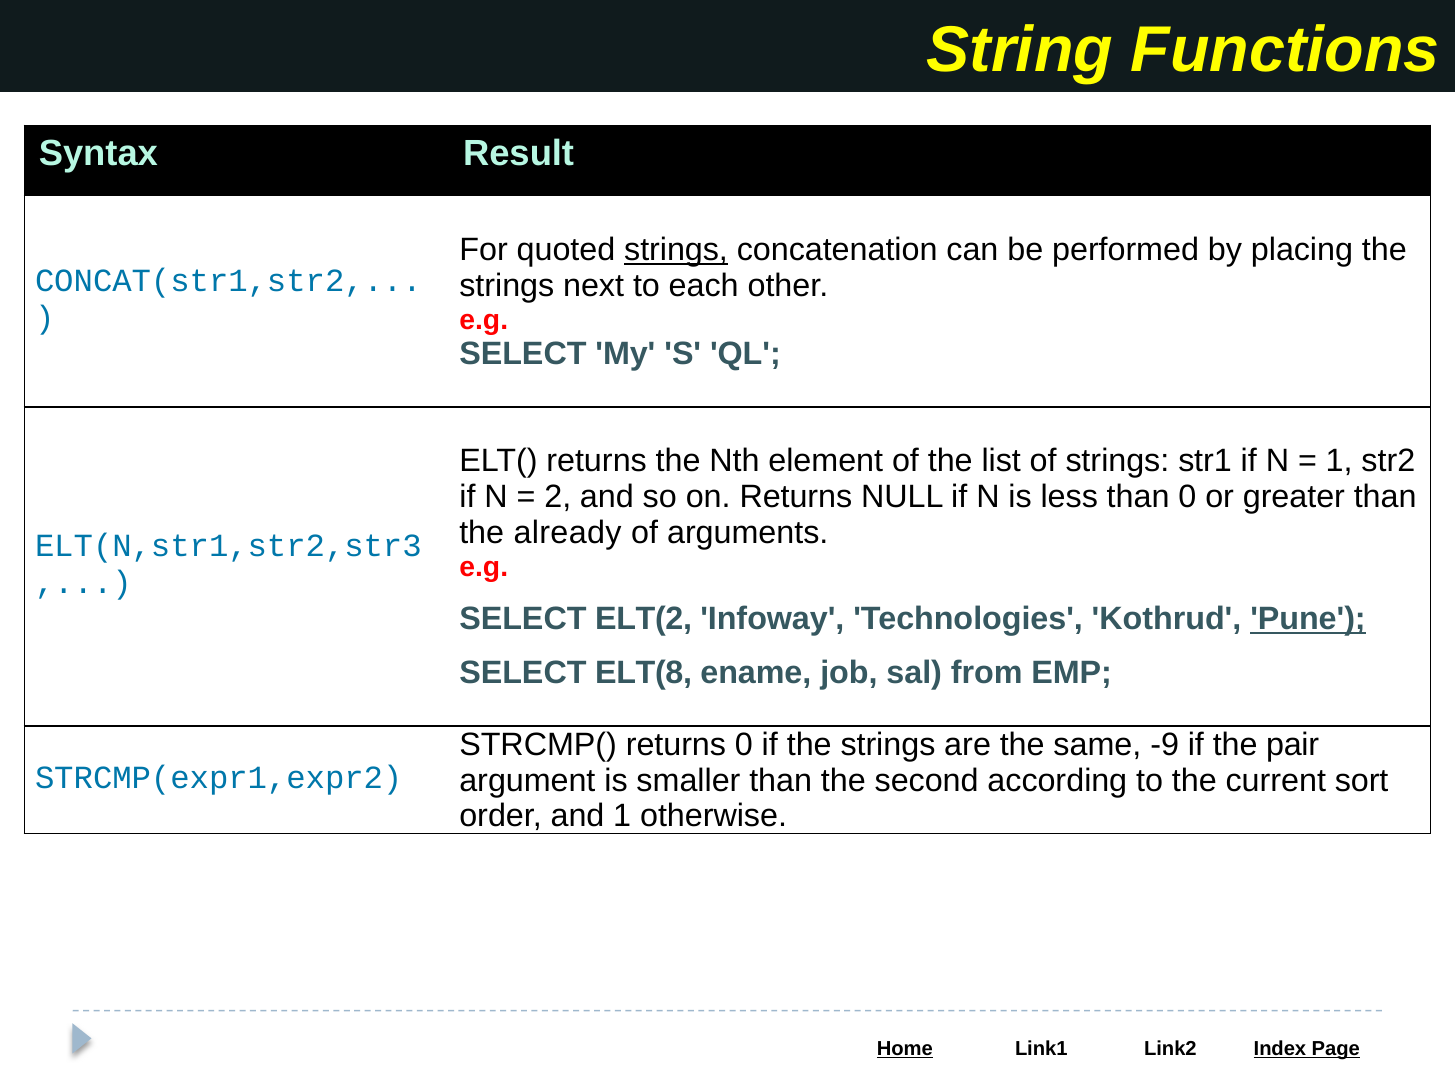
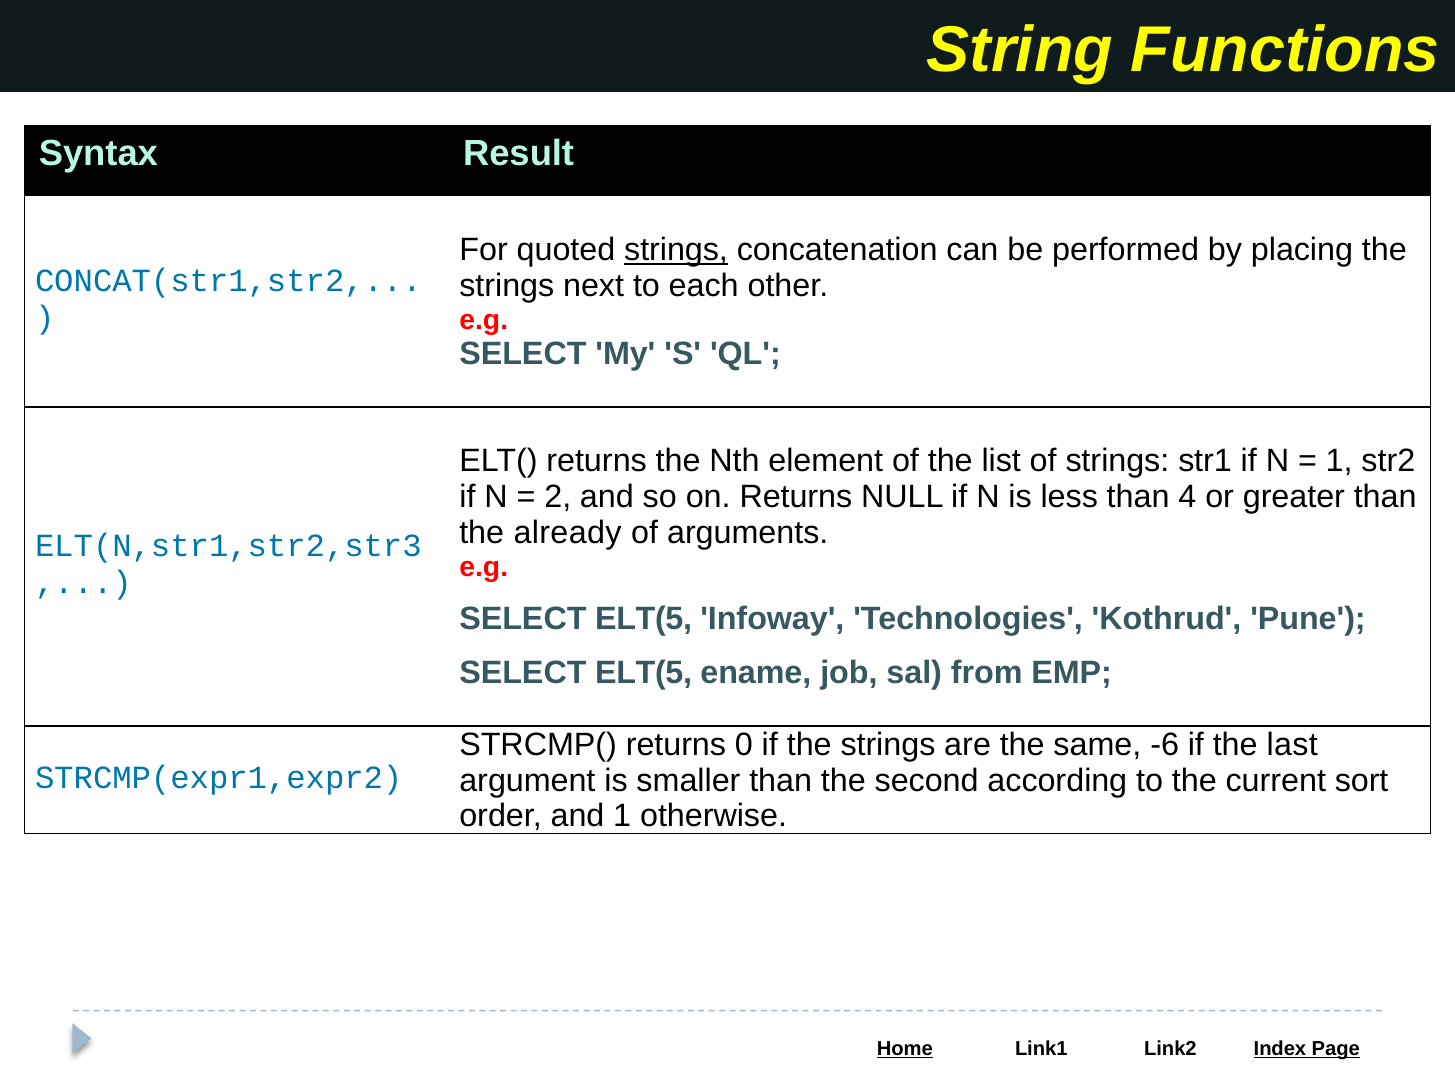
than 0: 0 -> 4
ELT(2 at (644, 619): ELT(2 -> ELT(5
Pune underline: present -> none
ELT(8 at (644, 673): ELT(8 -> ELT(5
-9: -9 -> -6
pair: pair -> last
